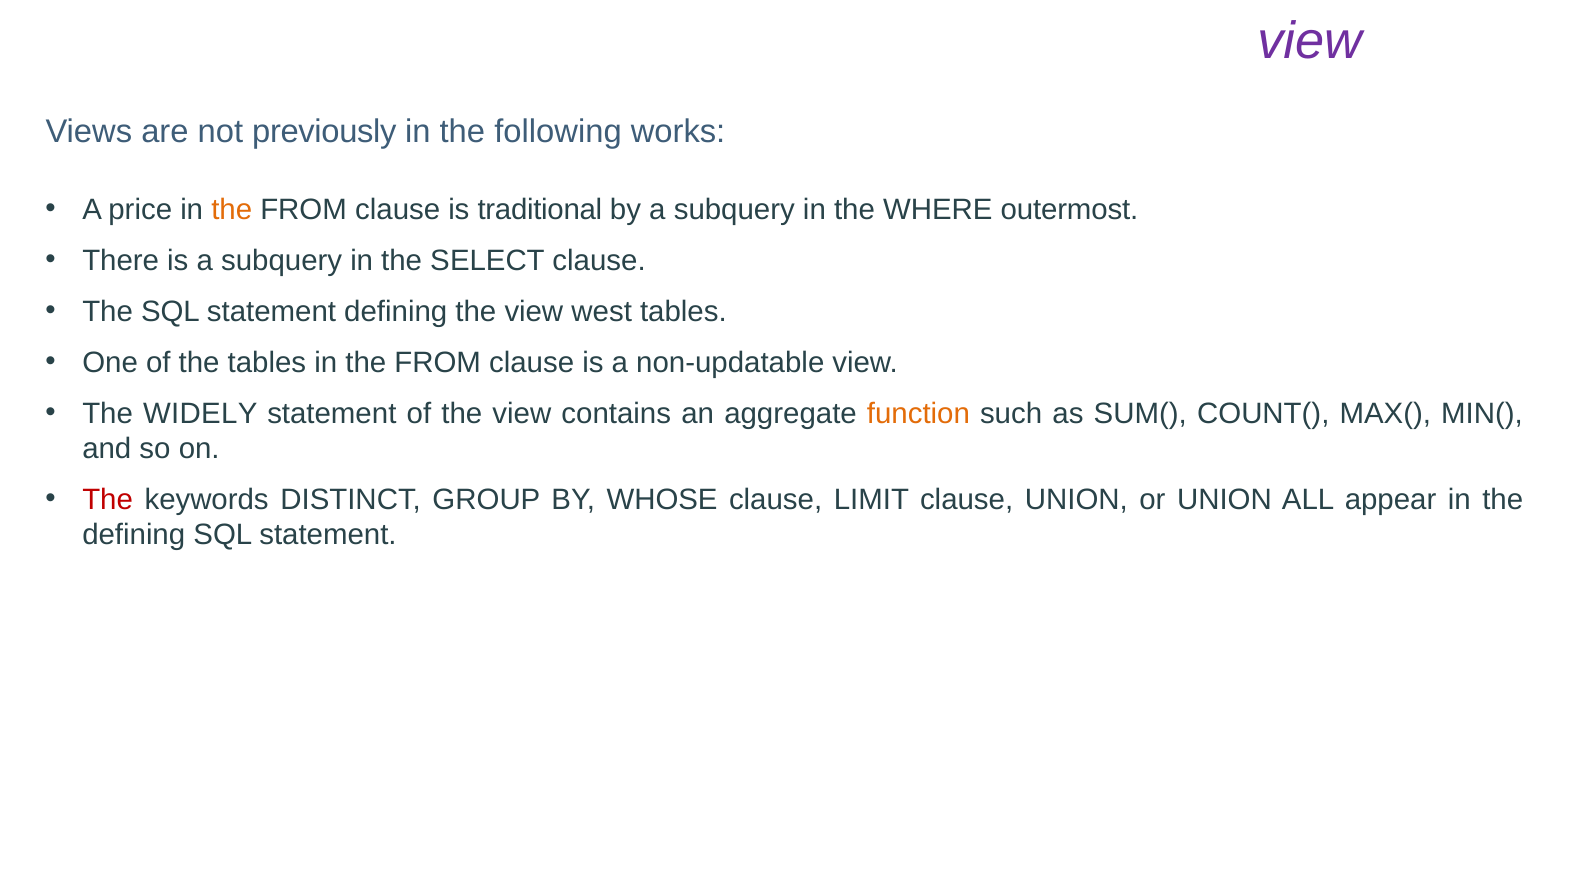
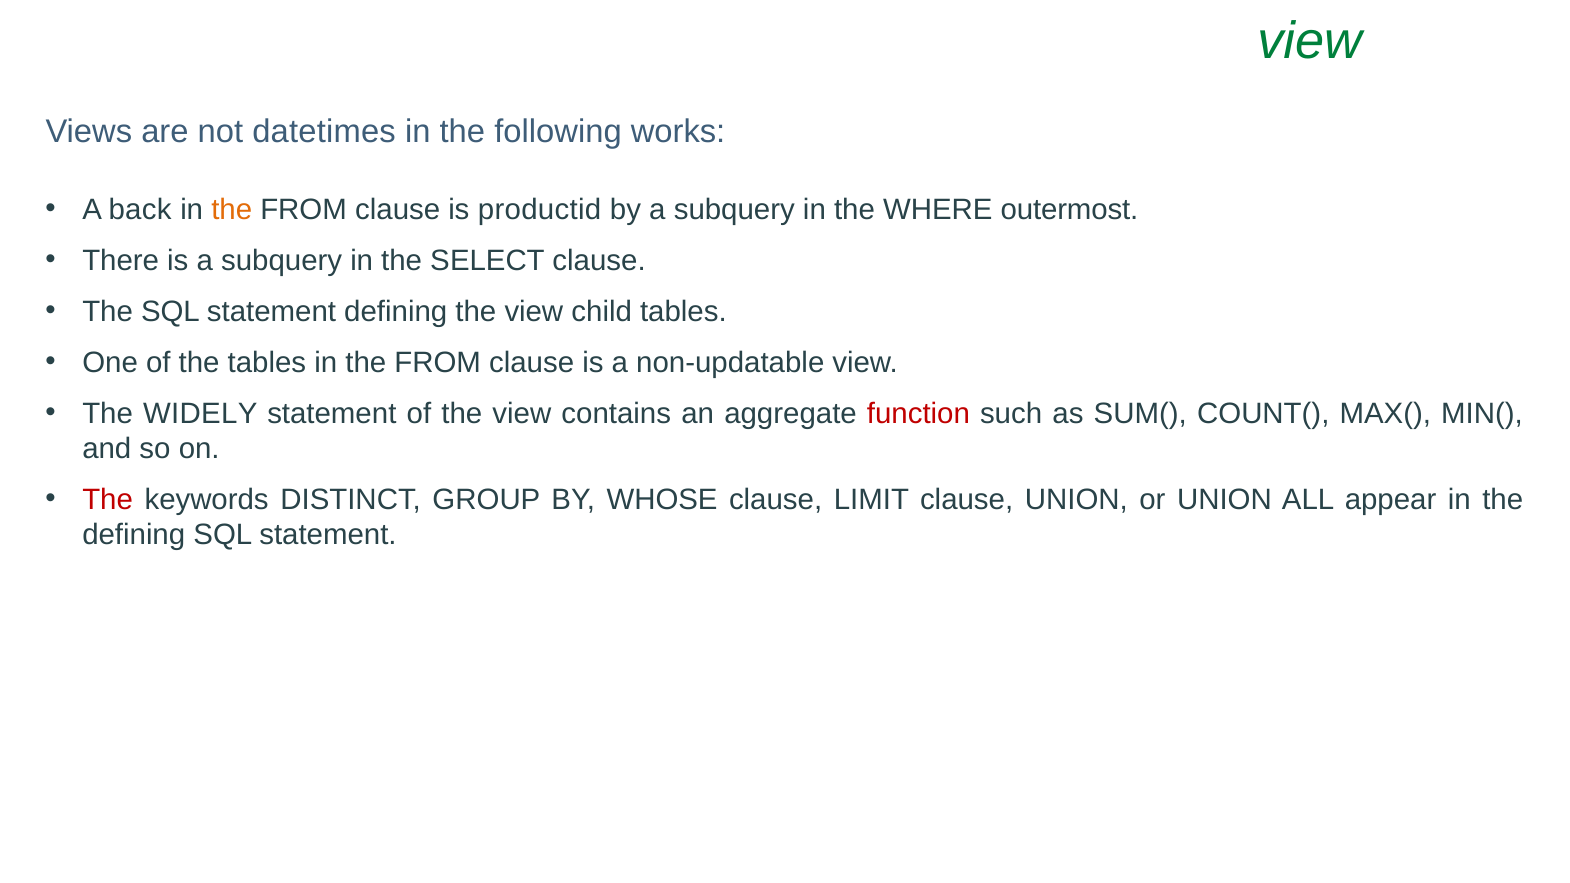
view at (1310, 41) colour: purple -> green
previously: previously -> datetimes
price: price -> back
traditional: traditional -> productid
west: west -> child
function colour: orange -> red
